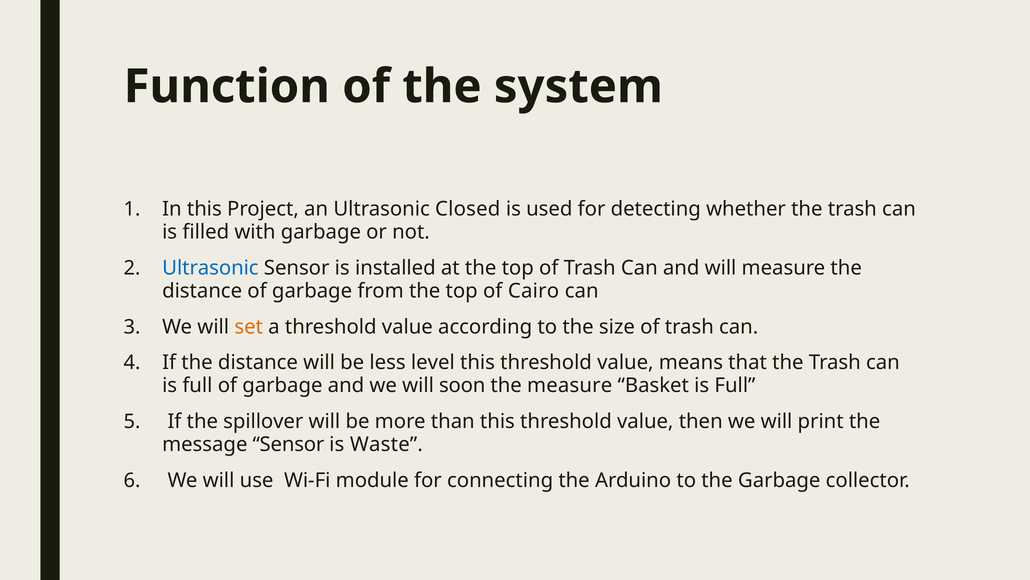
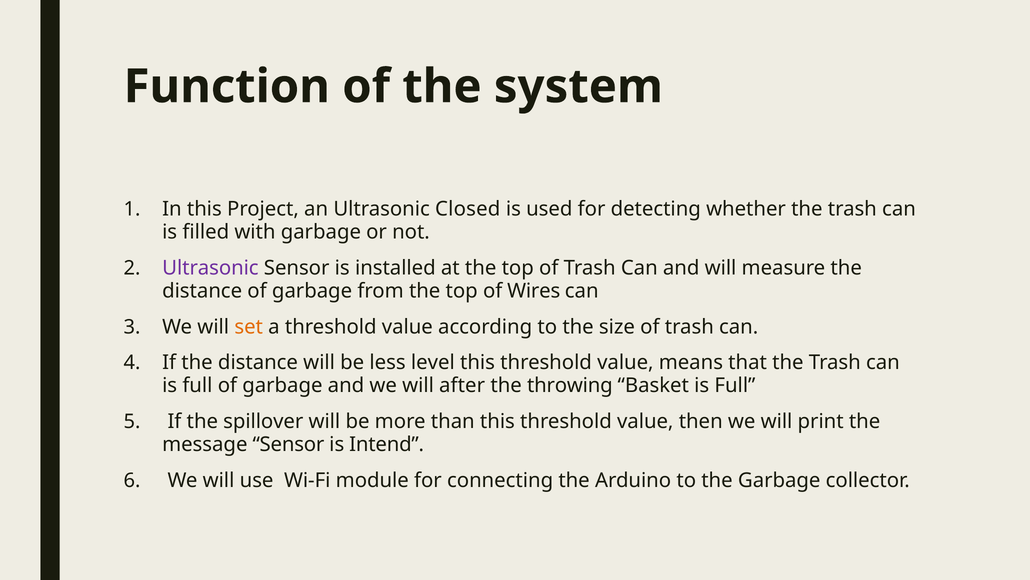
Ultrasonic at (210, 268) colour: blue -> purple
Cairo: Cairo -> Wires
soon: soon -> after
the measure: measure -> throwing
Waste: Waste -> Intend
